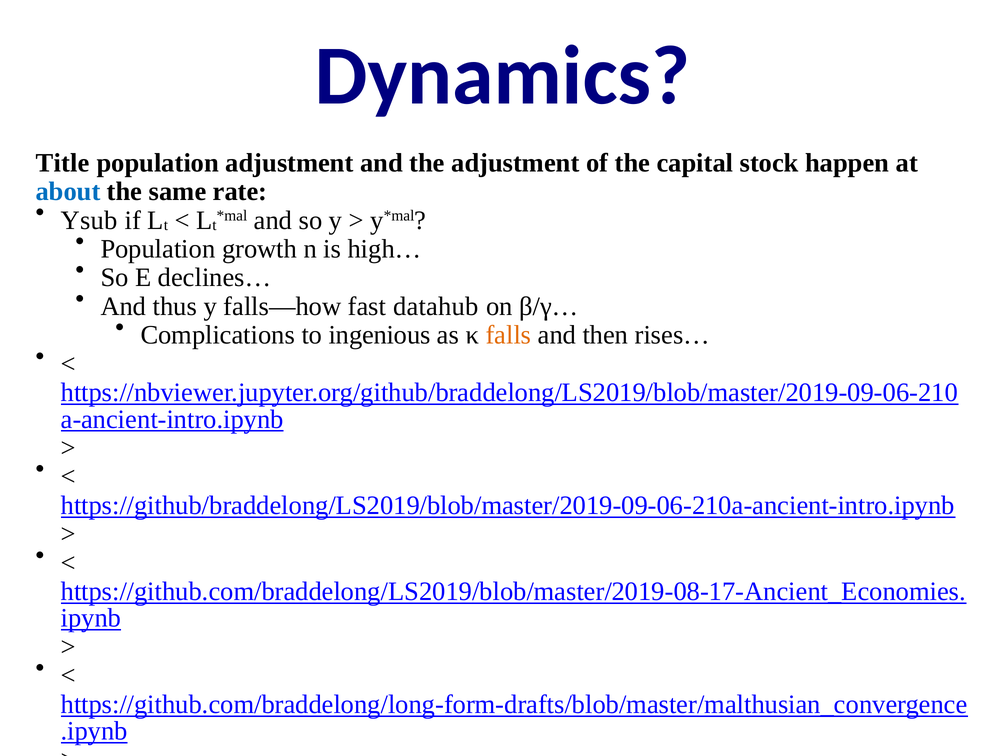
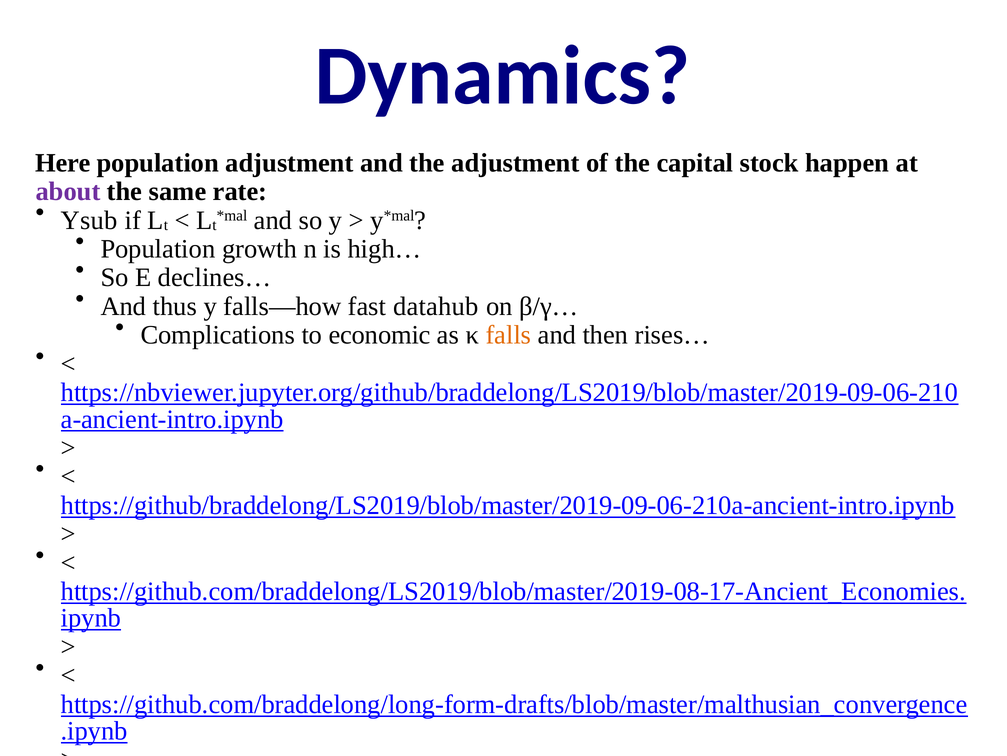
Title: Title -> Here
about colour: blue -> purple
ingenious: ingenious -> economic
